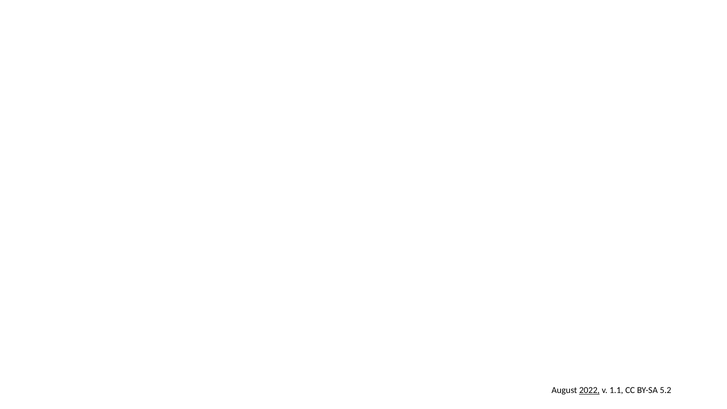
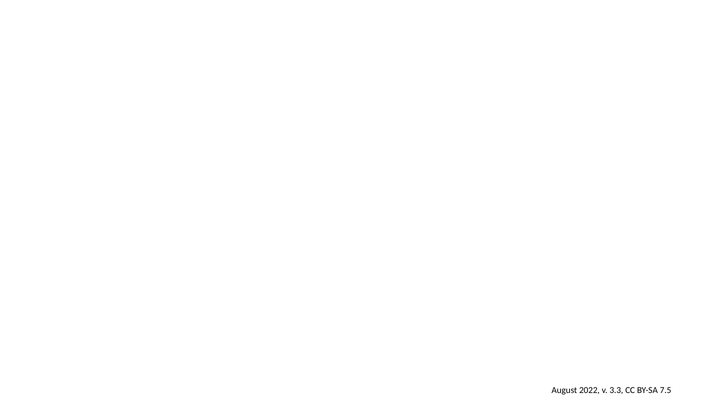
2022 underline: present -> none
1.1: 1.1 -> 3.3
5.2: 5.2 -> 7.5
